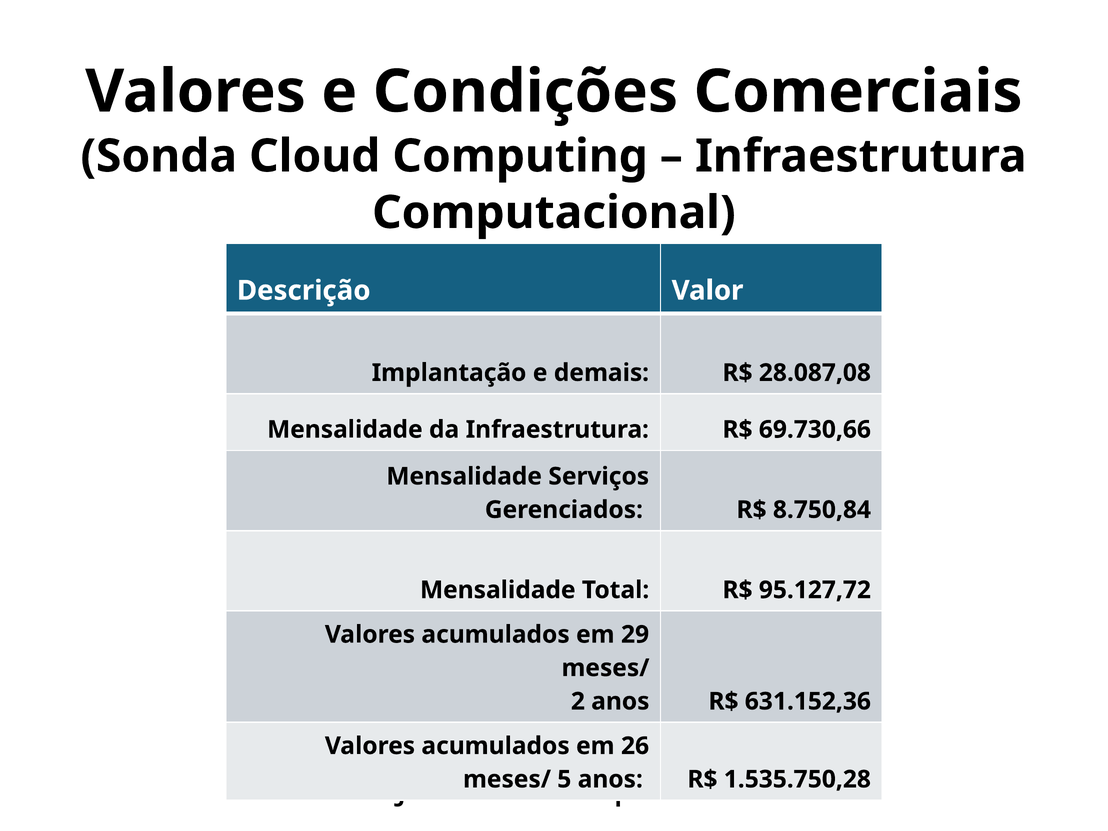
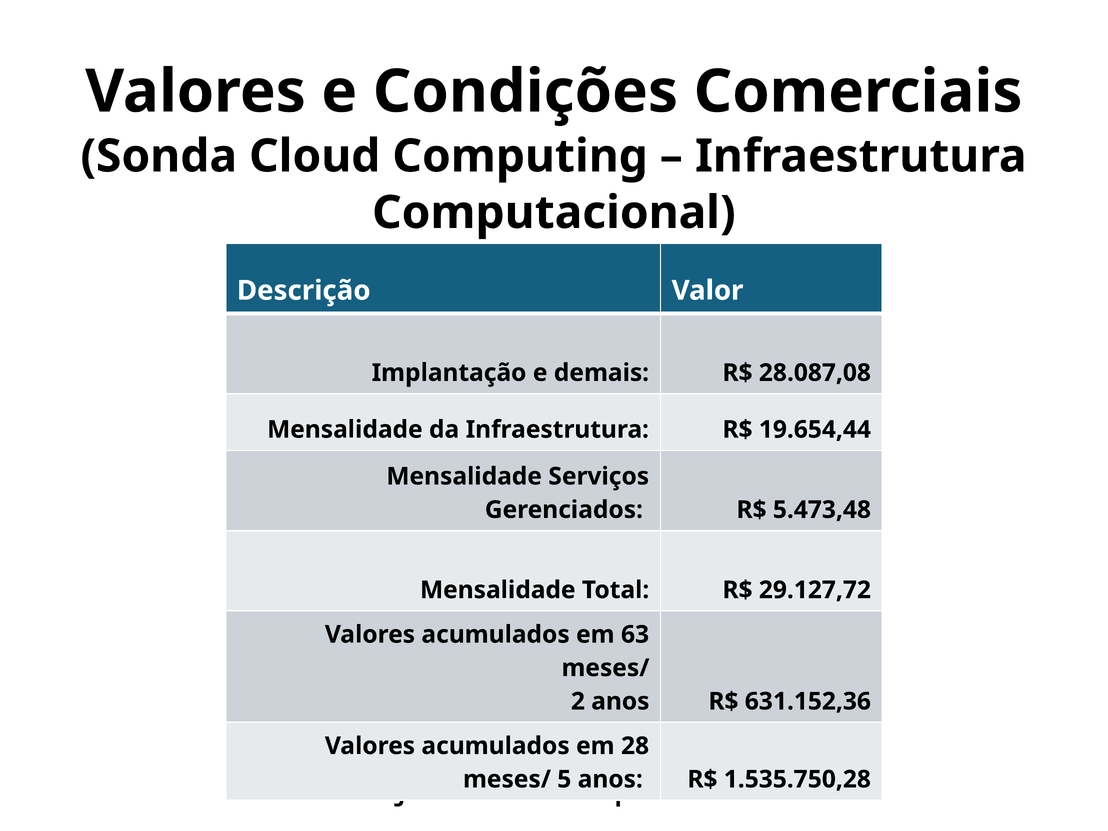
69.730,66: 69.730,66 -> 19.654,44
8.750,84: 8.750,84 -> 5.473,48
95.127,72: 95.127,72 -> 29.127,72
29: 29 -> 63
26: 26 -> 28
